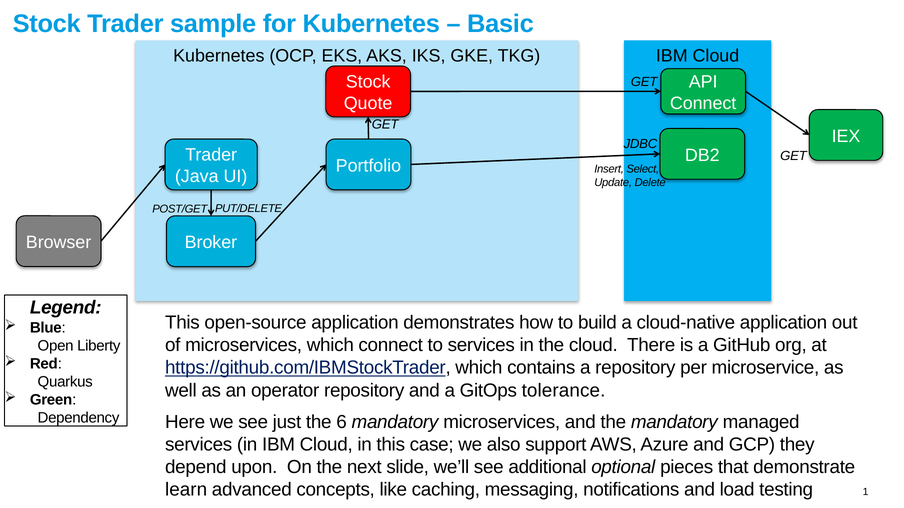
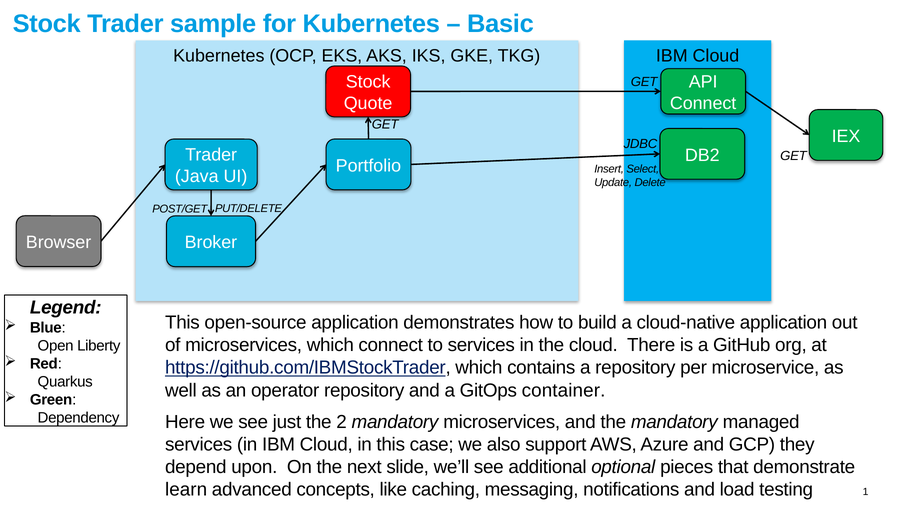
tolerance: tolerance -> container
6: 6 -> 2
